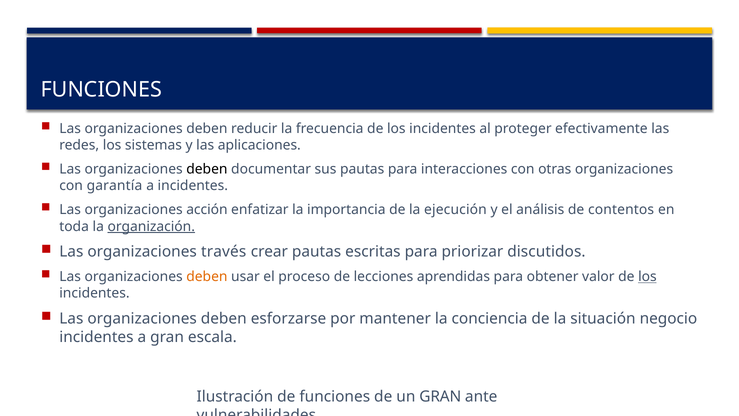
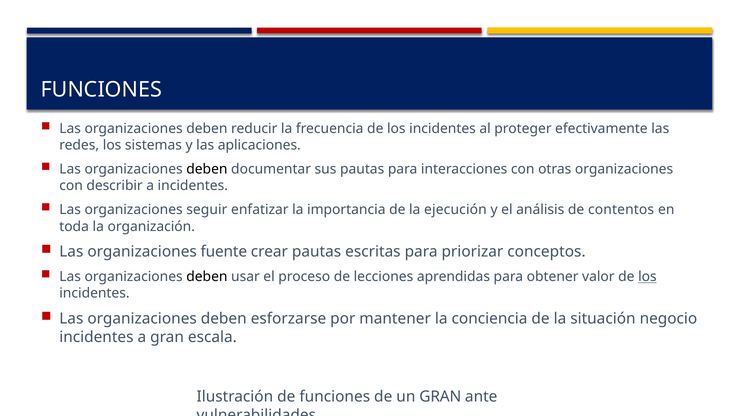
garantía: garantía -> describir
acción: acción -> seguir
organización underline: present -> none
través: través -> fuente
discutidos: discutidos -> conceptos
deben at (207, 276) colour: orange -> black
